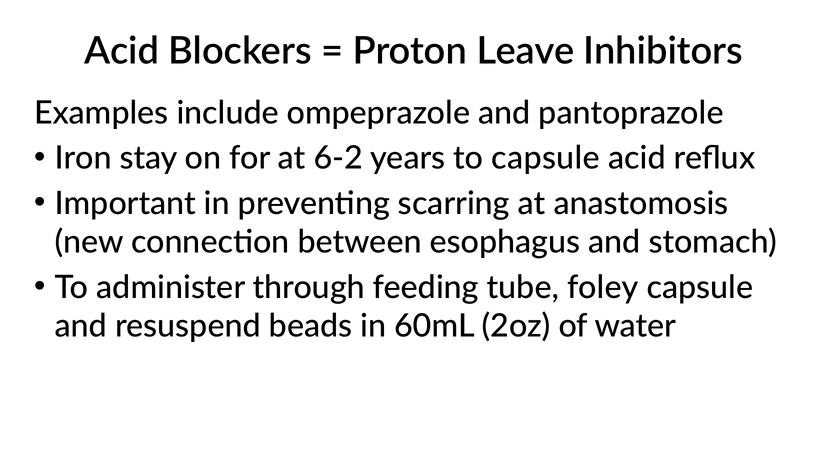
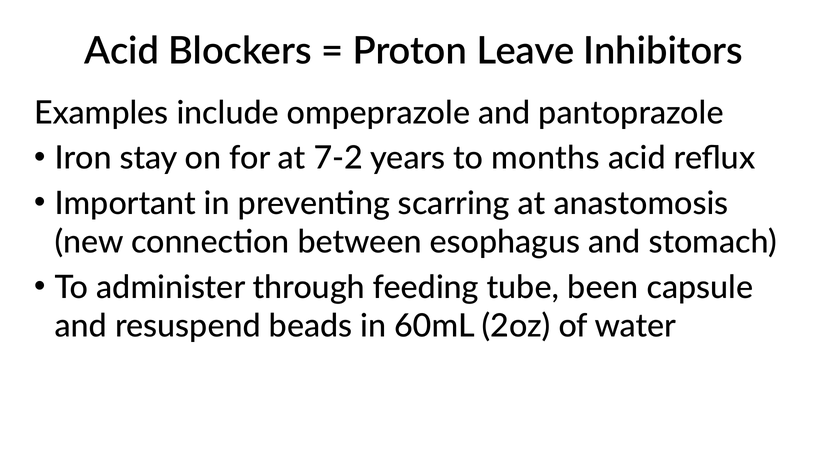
6-2: 6-2 -> 7-2
to capsule: capsule -> months
foley: foley -> been
